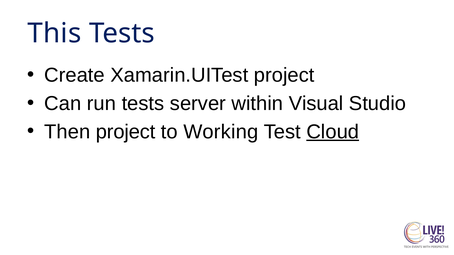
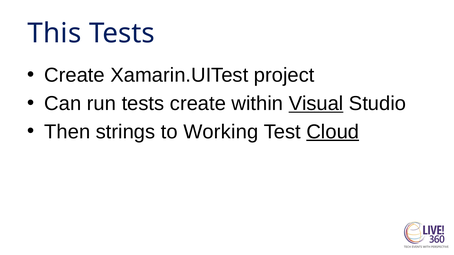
tests server: server -> create
Visual underline: none -> present
Then project: project -> strings
